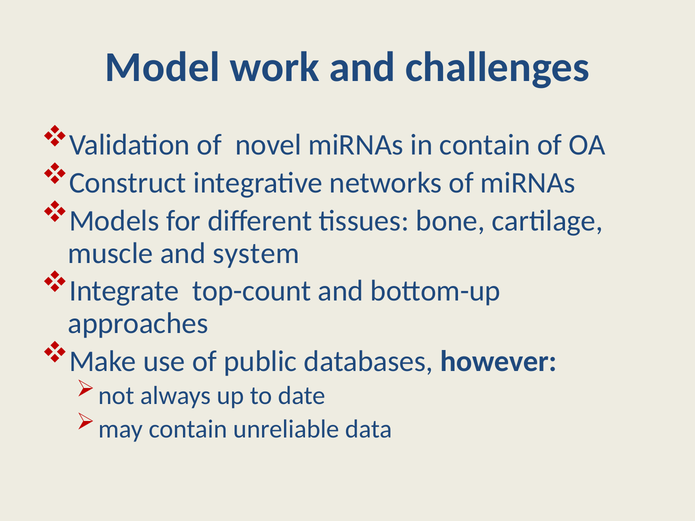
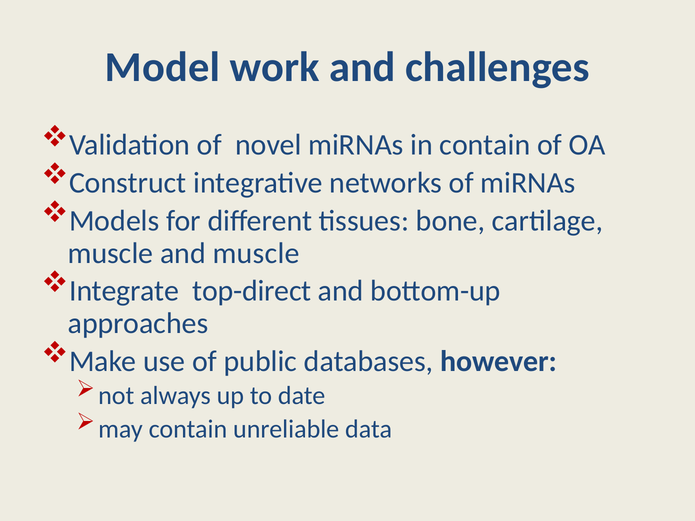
and system: system -> muscle
top-count: top-count -> top-direct
